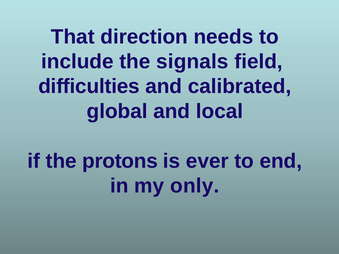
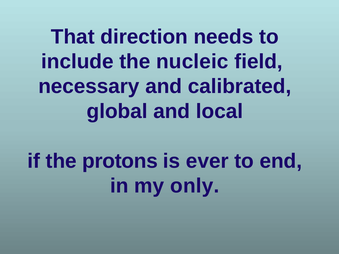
signals: signals -> nucleic
difficulties: difficulties -> necessary
